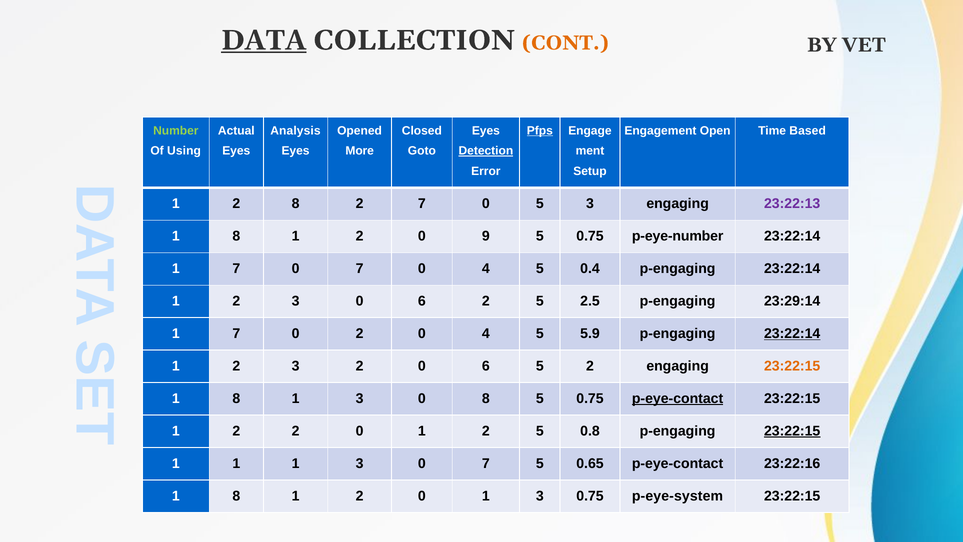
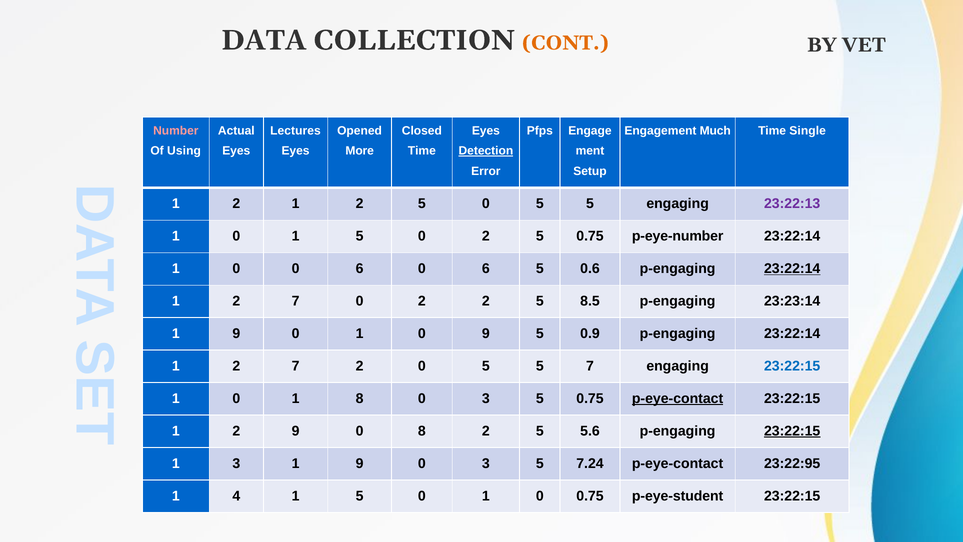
DATA underline: present -> none
Number colour: light green -> pink
Analysis: Analysis -> Lectures
Pfps underline: present -> none
Open: Open -> Much
Based: Based -> Single
Goto at (422, 151): Goto -> Time
2 8: 8 -> 1
7 at (422, 204): 7 -> 5
3 at (590, 204): 3 -> 5
8 at (236, 236): 8 -> 0
2 at (360, 236): 2 -> 5
9 at (486, 236): 9 -> 2
7 at (236, 269): 7 -> 0
7 at (360, 269): 7 -> 6
4 at (486, 269): 4 -> 6
0.4: 0.4 -> 0.6
23:22:14 at (792, 269) underline: none -> present
3 at (296, 301): 3 -> 7
6 at (422, 301): 6 -> 2
2.5: 2.5 -> 8.5
23:29:14: 23:29:14 -> 23:23:14
7 at (236, 333): 7 -> 9
2 at (360, 333): 2 -> 1
4 at (486, 333): 4 -> 9
5.9: 5.9 -> 0.9
23:22:14 at (792, 333) underline: present -> none
3 at (296, 366): 3 -> 7
2 0 6: 6 -> 5
5 2: 2 -> 7
23:22:15 at (792, 366) colour: orange -> blue
8 at (236, 398): 8 -> 0
3 at (360, 398): 3 -> 8
8 at (486, 398): 8 -> 3
2 2: 2 -> 9
1 at (422, 431): 1 -> 8
0.8: 0.8 -> 5.6
1 at (236, 463): 1 -> 3
3 at (360, 463): 3 -> 9
7 at (486, 463): 7 -> 3
0.65: 0.65 -> 7.24
23:22:16: 23:22:16 -> 23:22:95
8 at (236, 496): 8 -> 4
2 at (360, 496): 2 -> 5
3 at (540, 496): 3 -> 0
p-eye-system: p-eye-system -> p-eye-student
